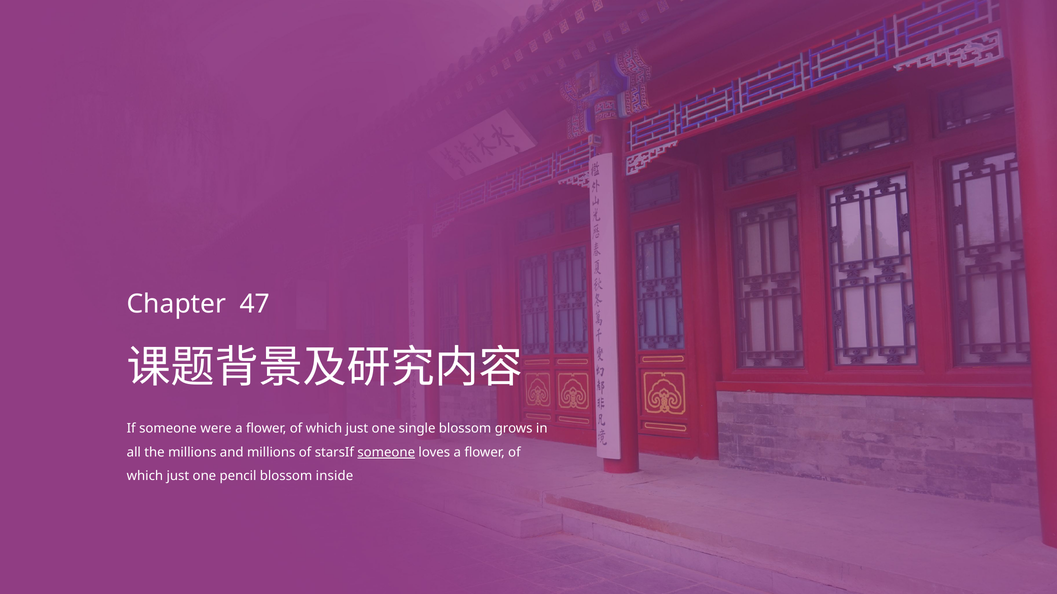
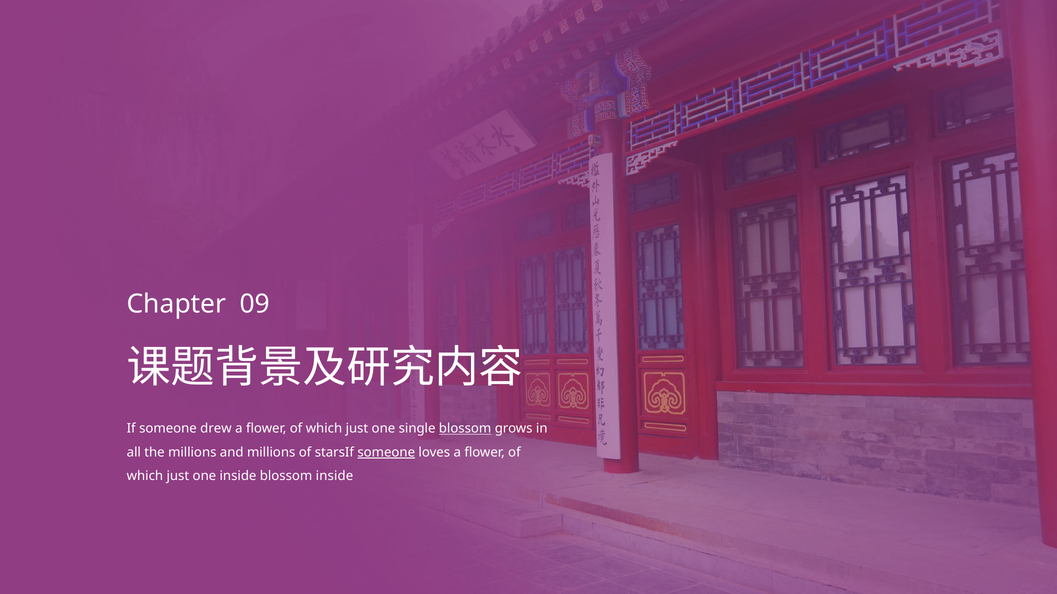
47: 47 -> 09
were: were -> drew
blossom at (465, 429) underline: none -> present
one pencil: pencil -> inside
